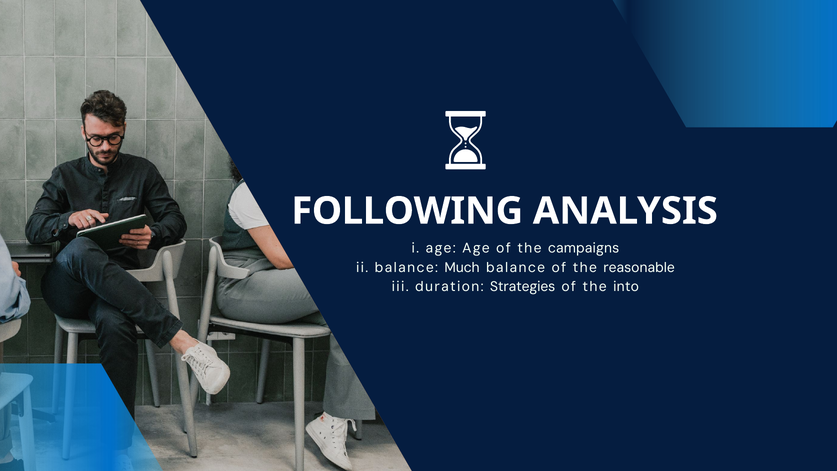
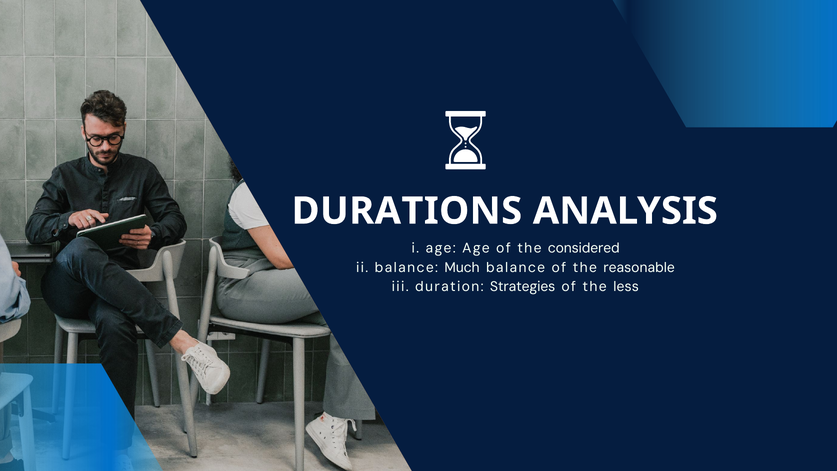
FOLLOWING: FOLLOWING -> DURATIONS
campaigns: campaigns -> considered
into: into -> less
